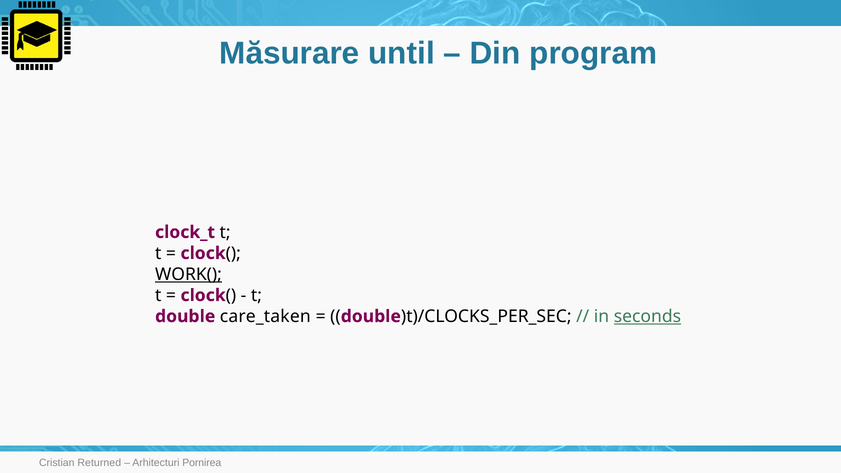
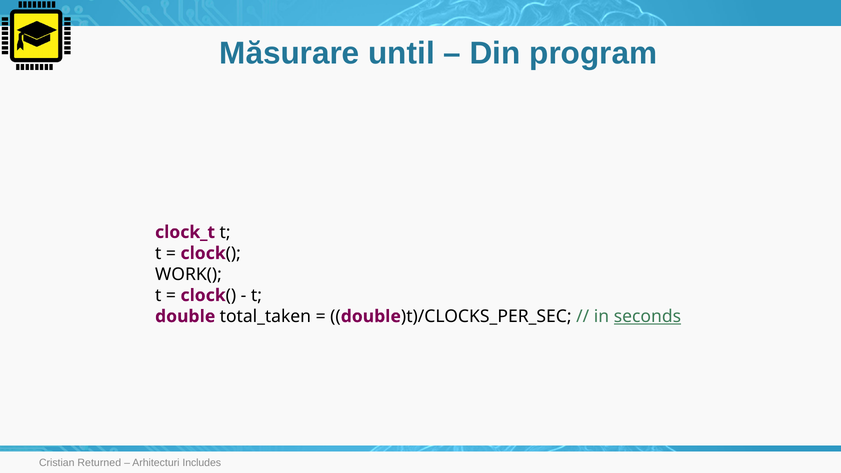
WORK( underline: present -> none
care_taken: care_taken -> total_taken
Pornirea: Pornirea -> Includes
